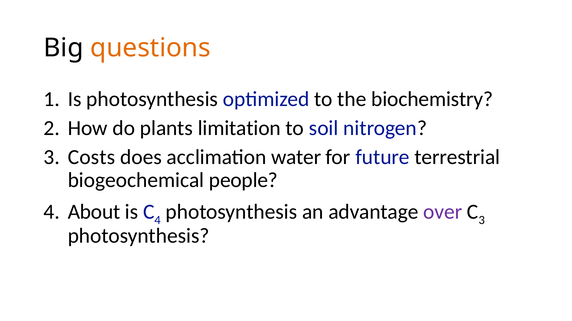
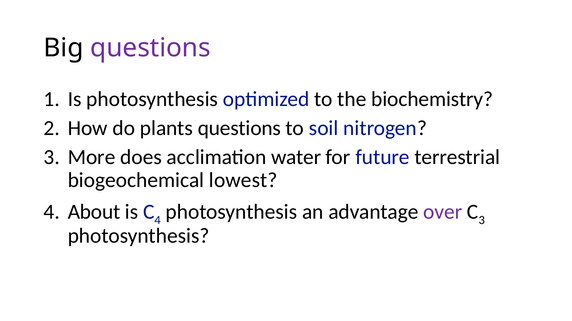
questions at (151, 48) colour: orange -> purple
plants limitation: limitation -> questions
Costs: Costs -> More
people: people -> lowest
